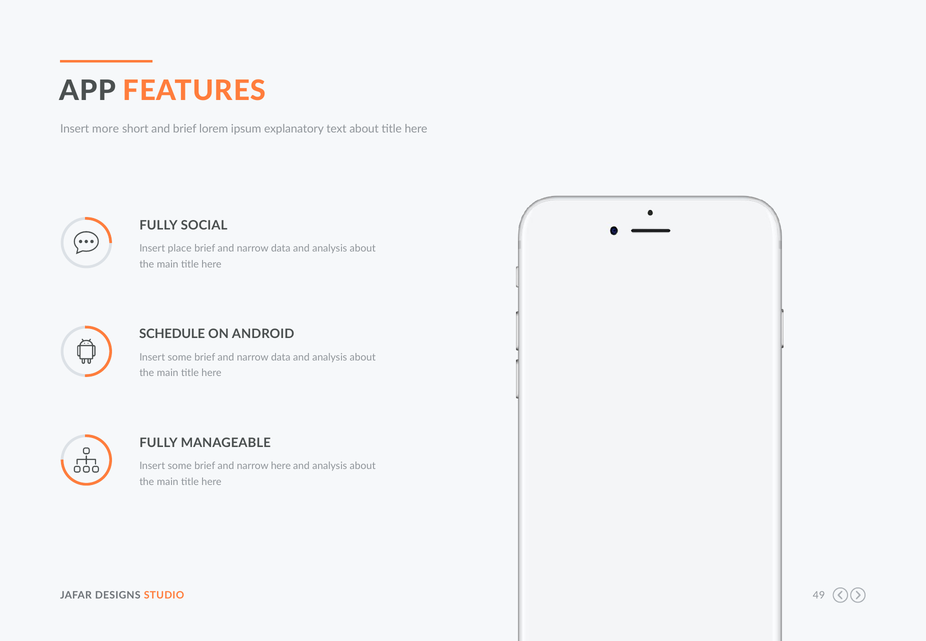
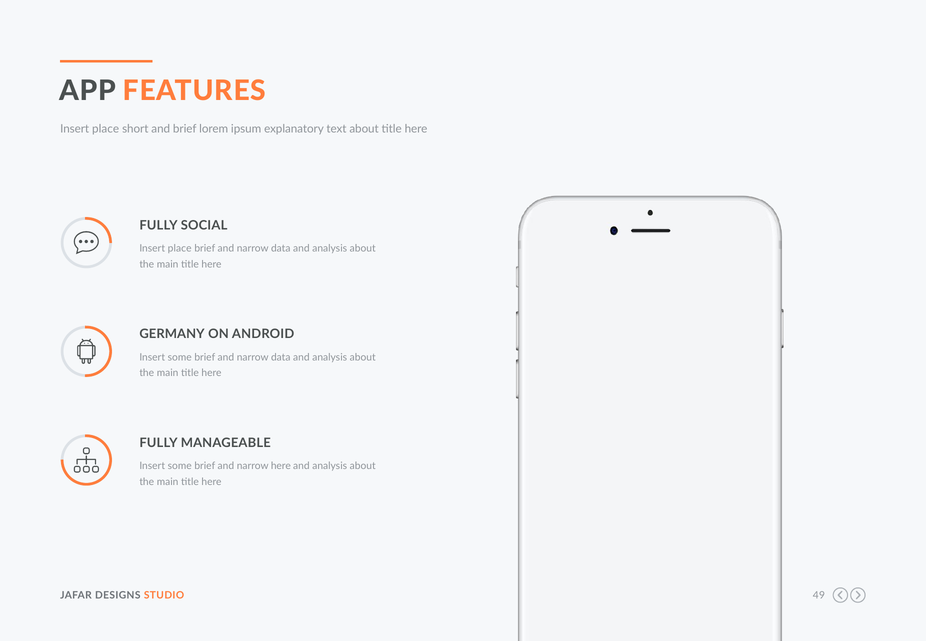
more at (106, 129): more -> place
SCHEDULE: SCHEDULE -> GERMANY
